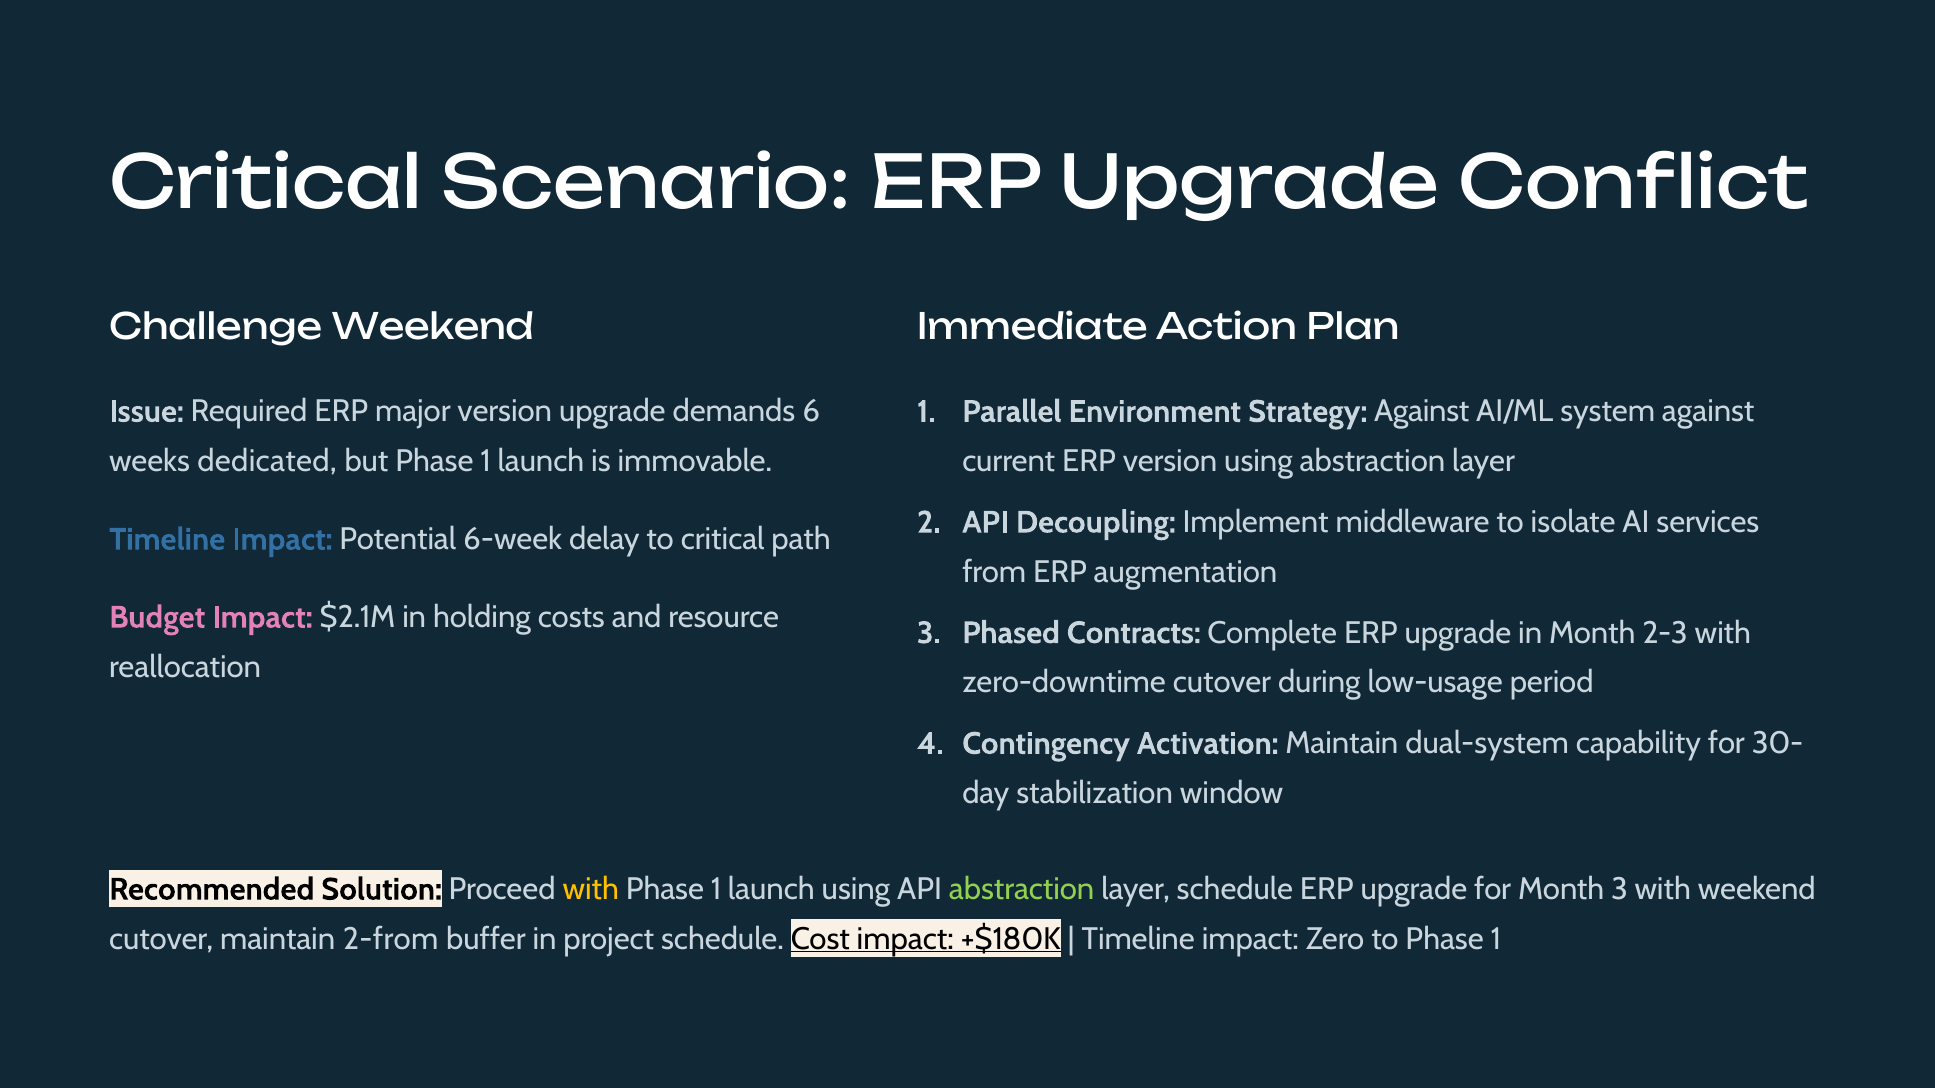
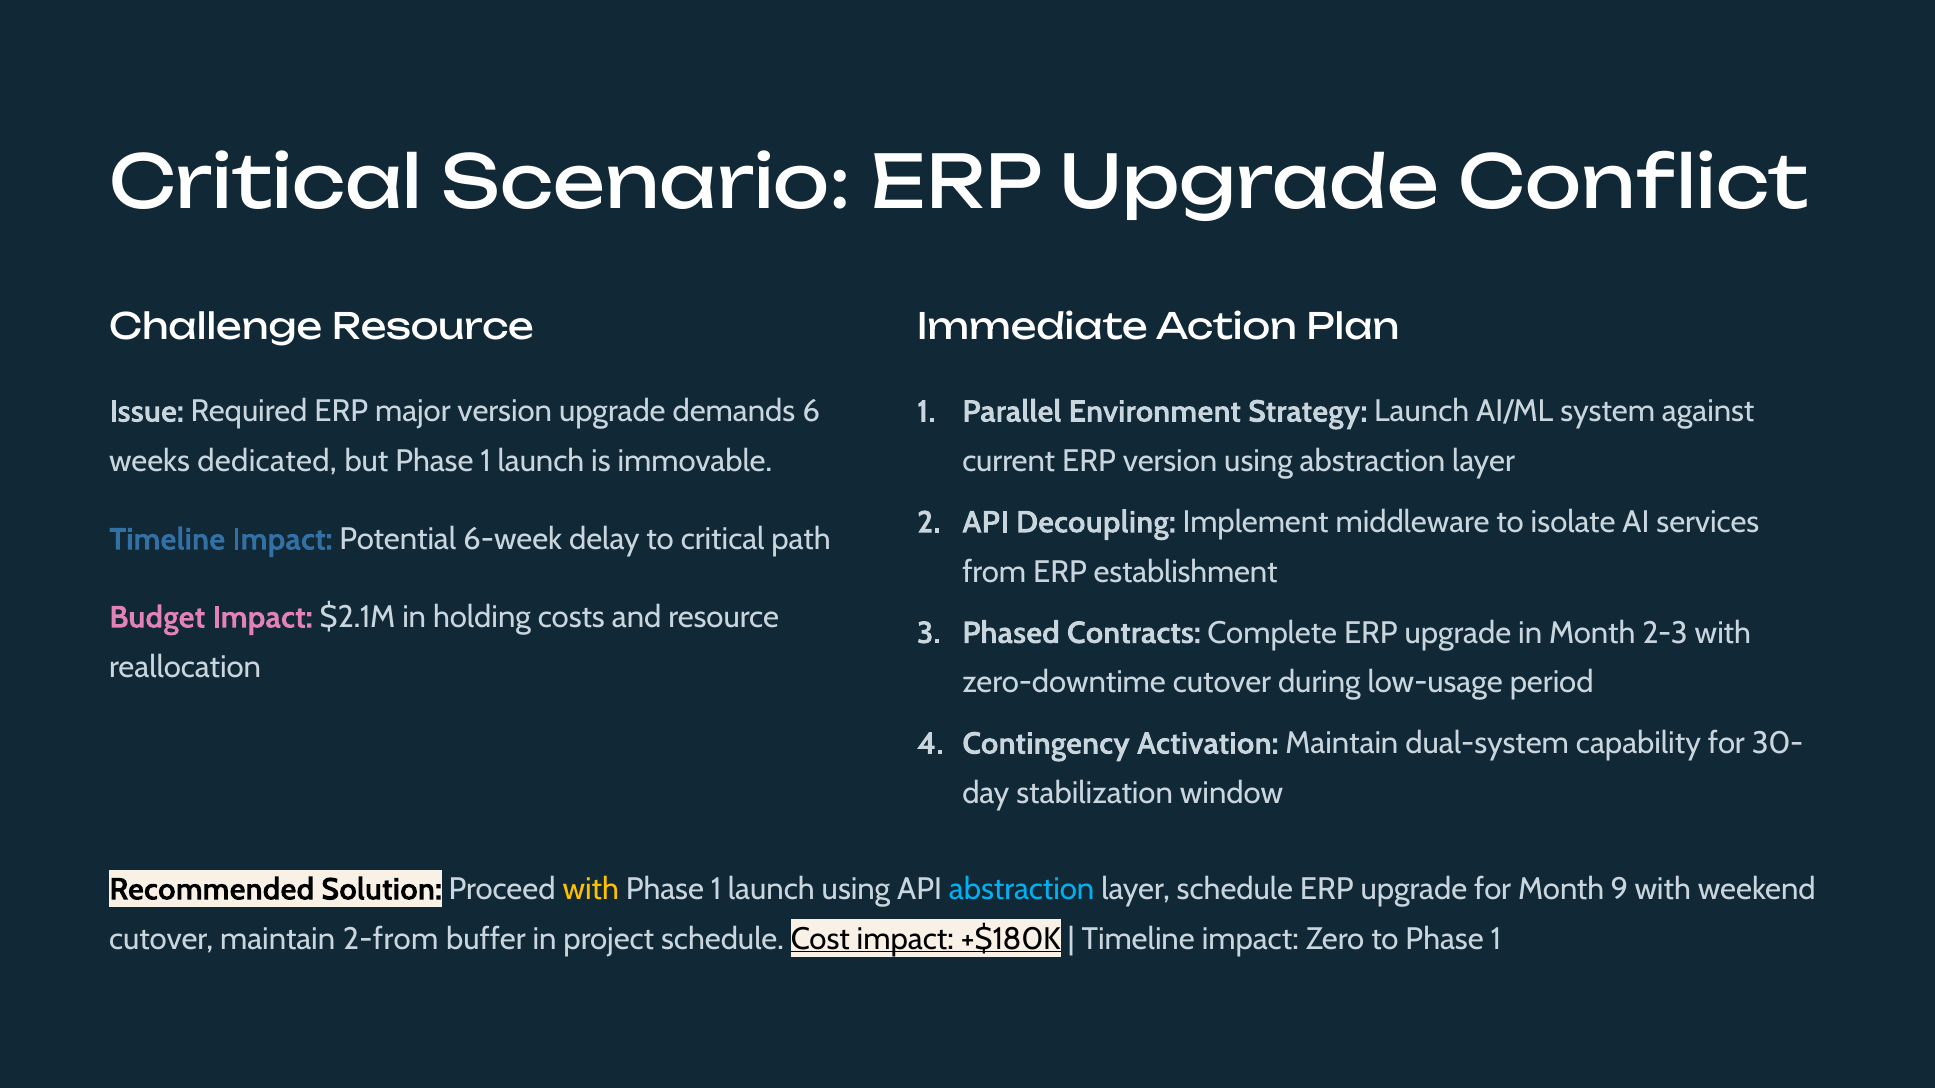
Challenge Weekend: Weekend -> Resource
Strategy Against: Against -> Launch
augmentation: augmentation -> establishment
abstraction at (1022, 890) colour: light green -> light blue
Month 3: 3 -> 9
